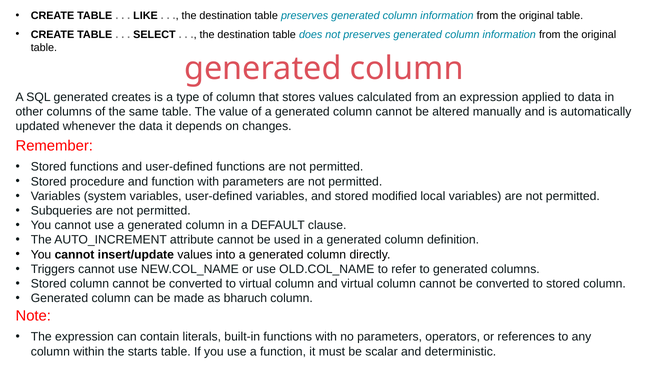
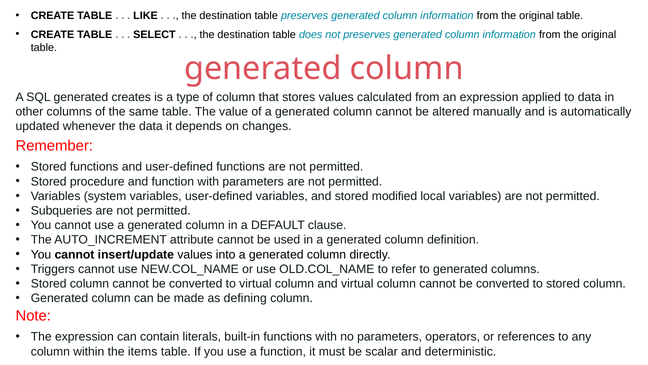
bharuch: bharuch -> defining
starts: starts -> items
